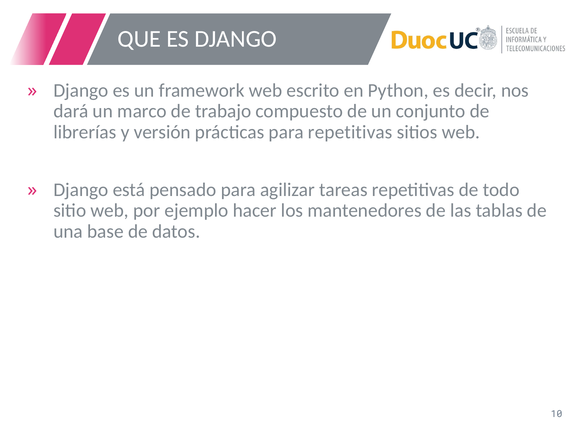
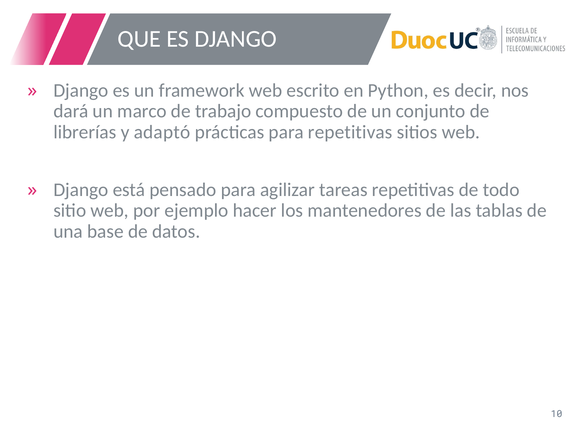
versión: versión -> adaptó
